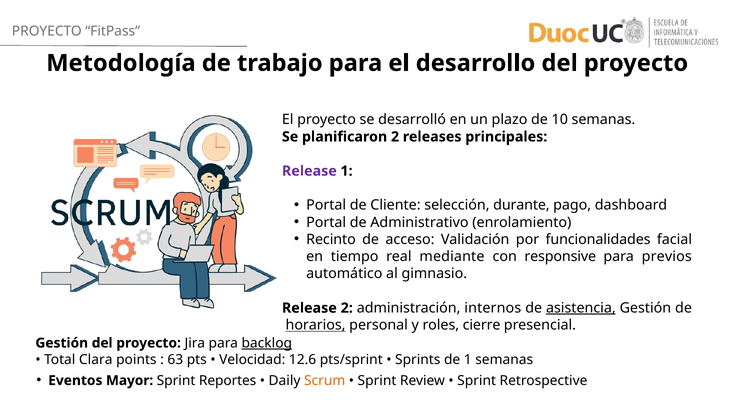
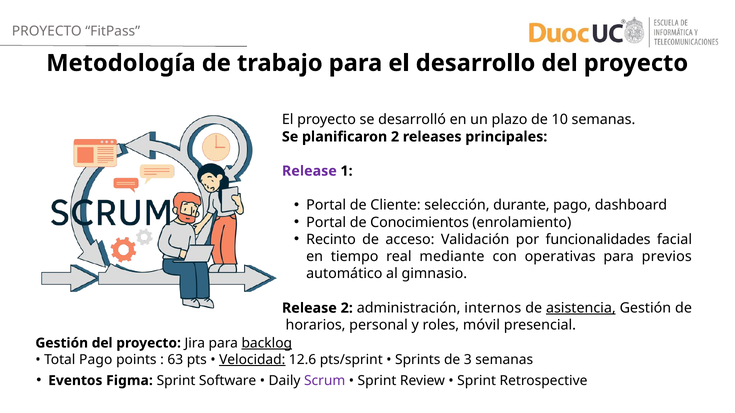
Administrativo: Administrativo -> Conocimientos
responsive: responsive -> operativas
horarios underline: present -> none
cierre: cierre -> móvil
Total Clara: Clara -> Pago
Velocidad underline: none -> present
de 1: 1 -> 3
Mayor: Mayor -> Figma
Reportes: Reportes -> Software
Scrum colour: orange -> purple
